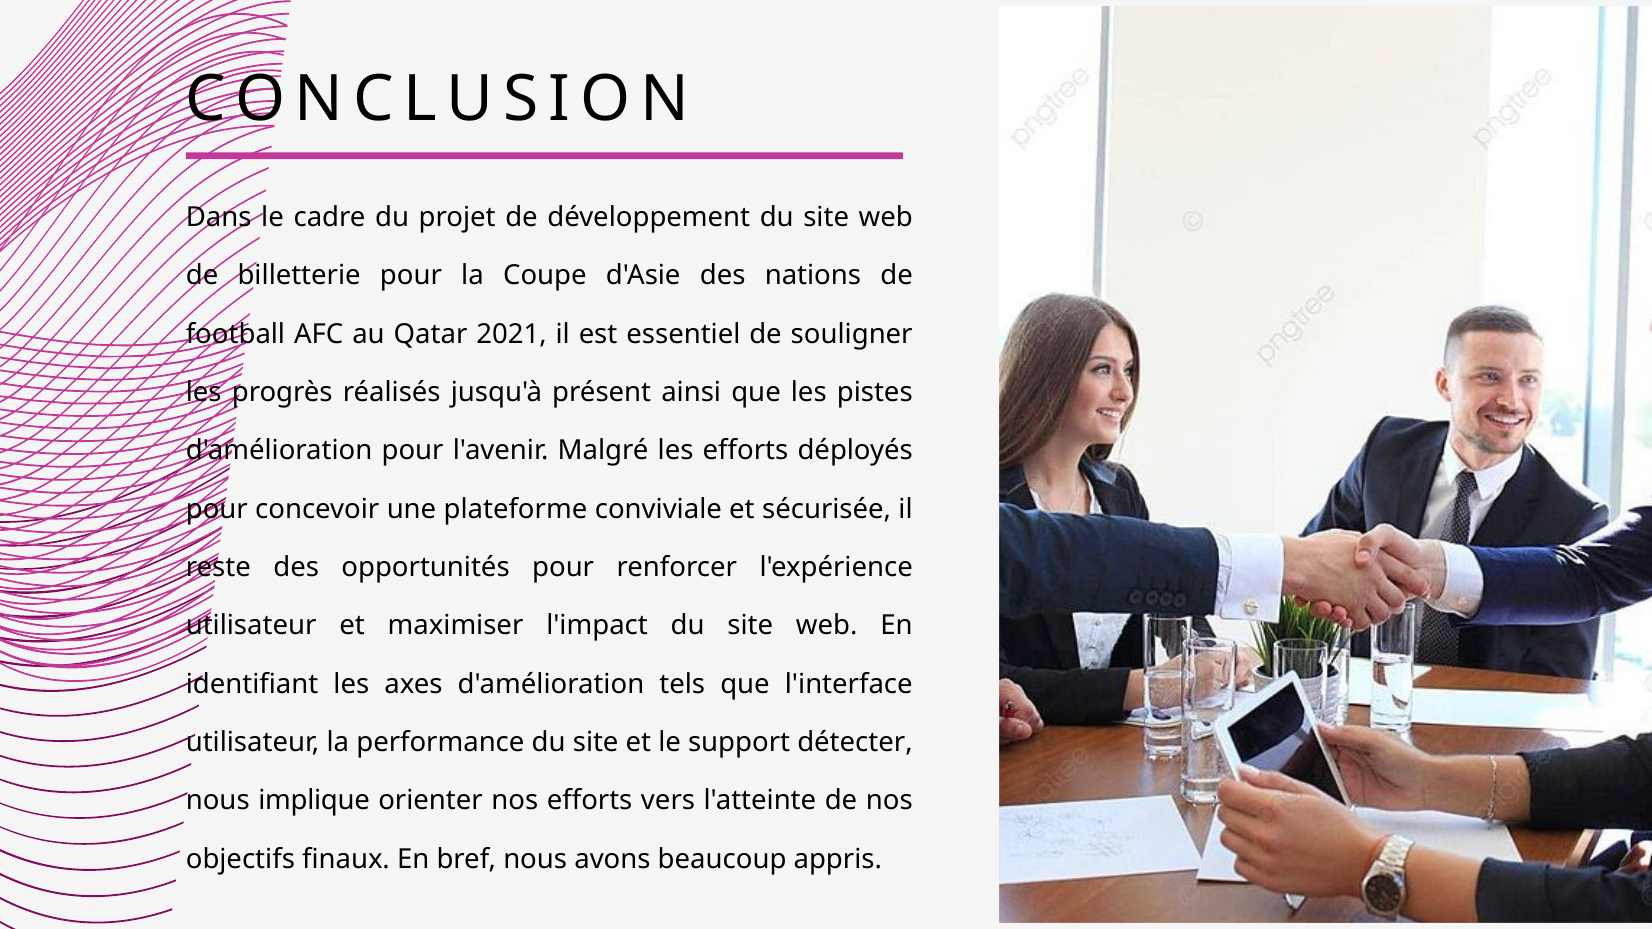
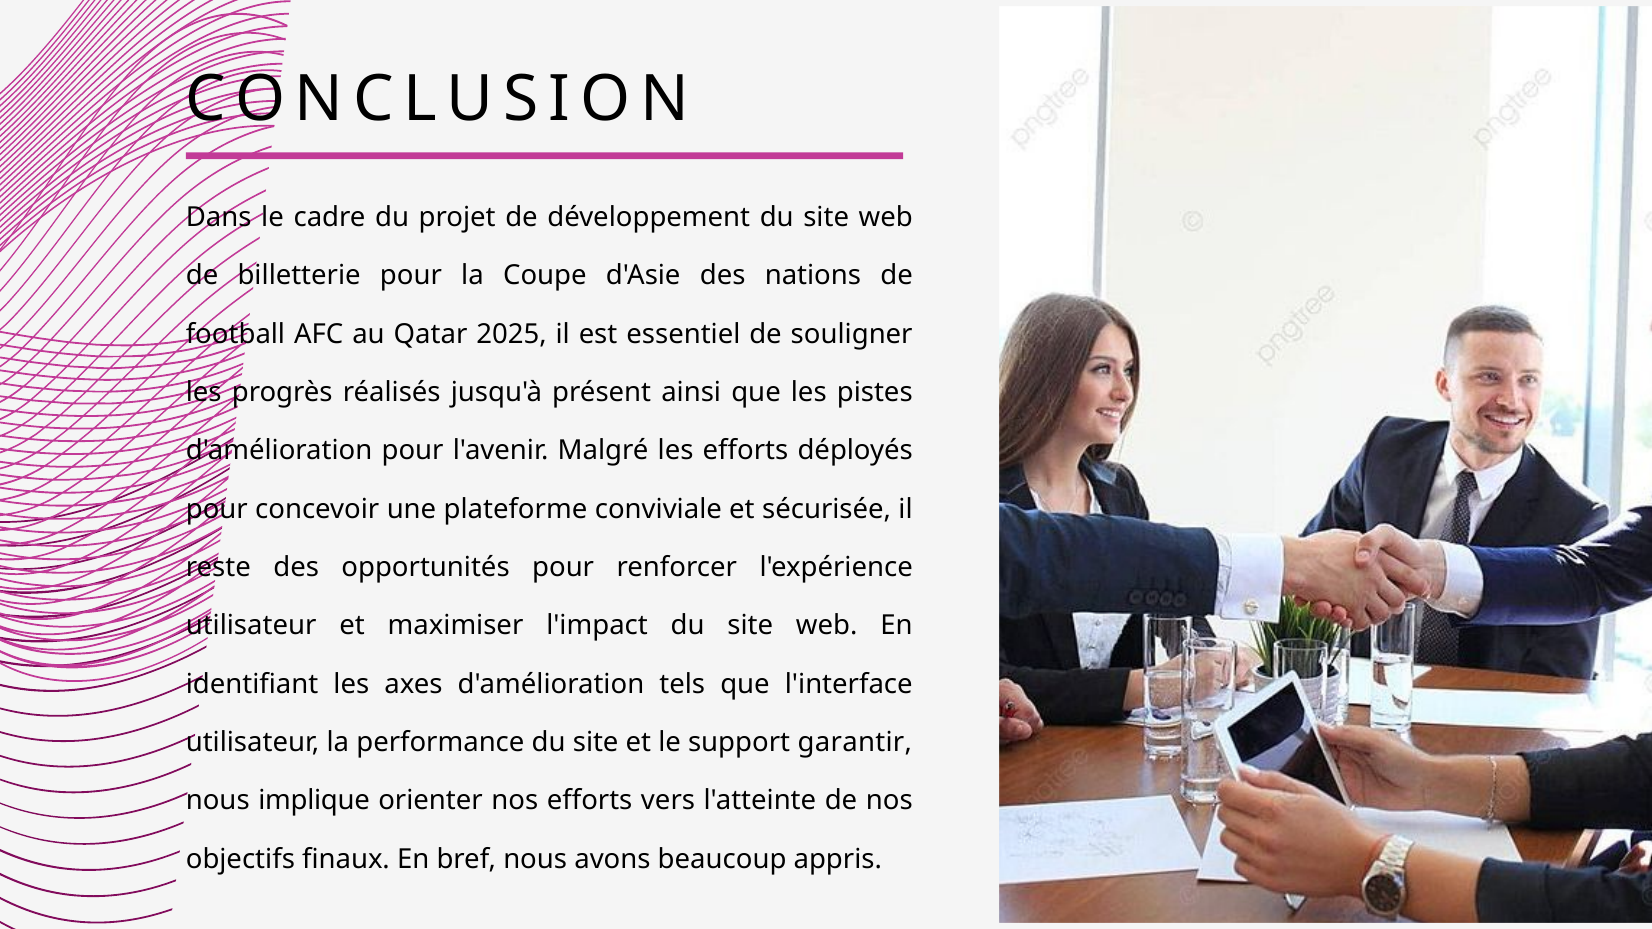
2021: 2021 -> 2025
détecter: détecter -> garantir
